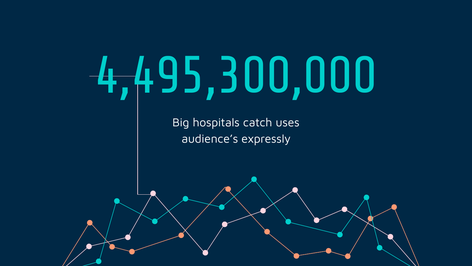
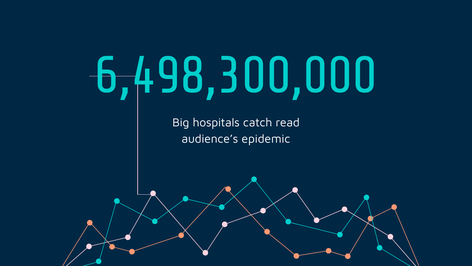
4,495,300,000: 4,495,300,000 -> 6,498,300,000
uses: uses -> read
expressly: expressly -> epidemic
